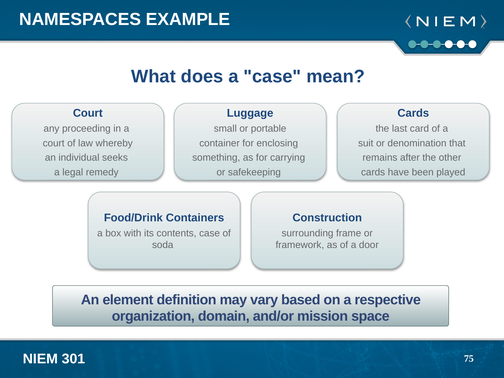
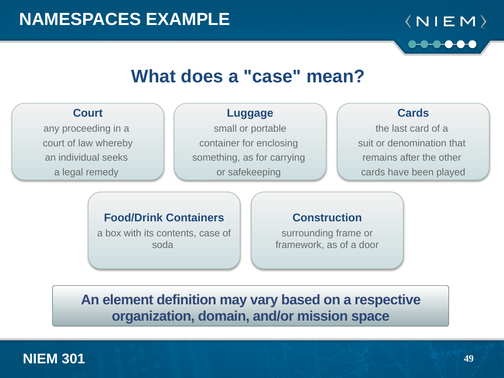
75: 75 -> 49
